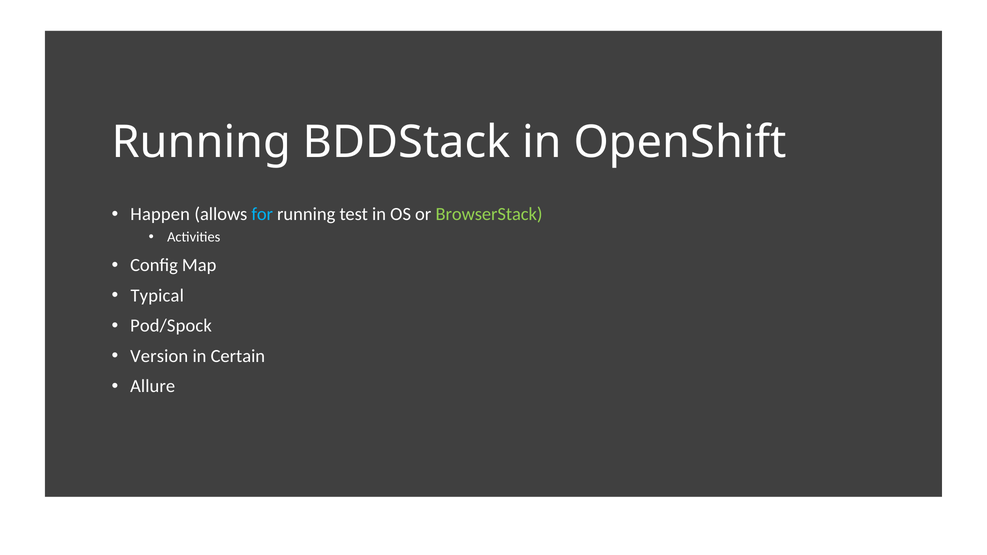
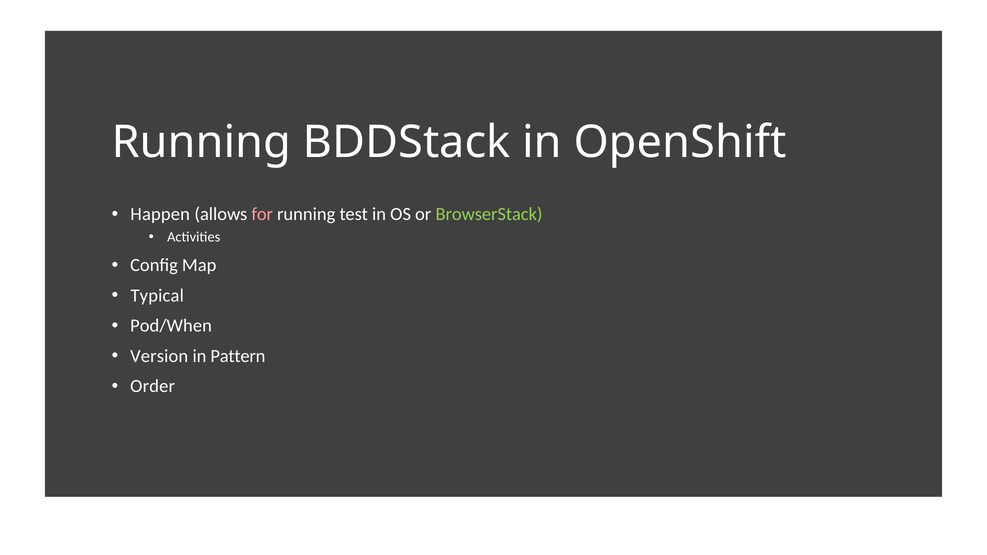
for colour: light blue -> pink
Pod/Spock: Pod/Spock -> Pod/When
Certain: Certain -> Pattern
Allure: Allure -> Order
